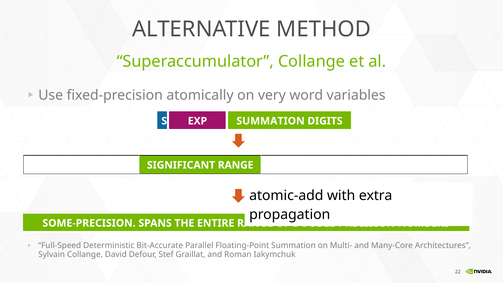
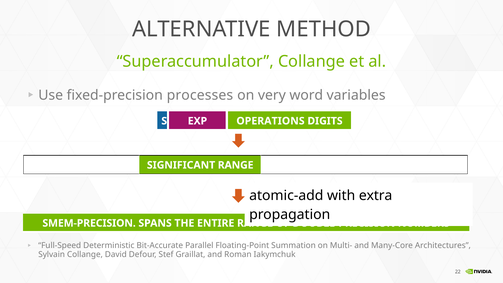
atomically: atomically -> processes
EXP SUMMATION: SUMMATION -> OPERATIONS
SOME-PRECISION: SOME-PRECISION -> SMEM-PRECISION
